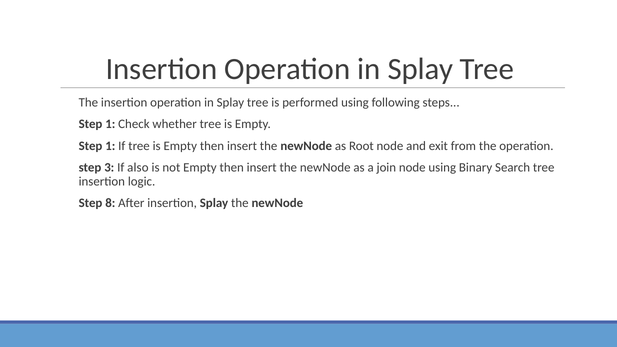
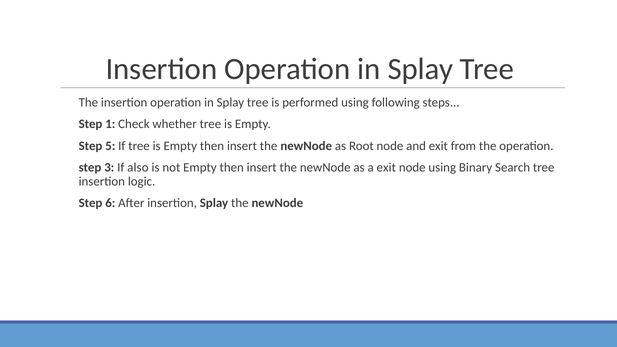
1 at (110, 146): 1 -> 5
a join: join -> exit
8: 8 -> 6
